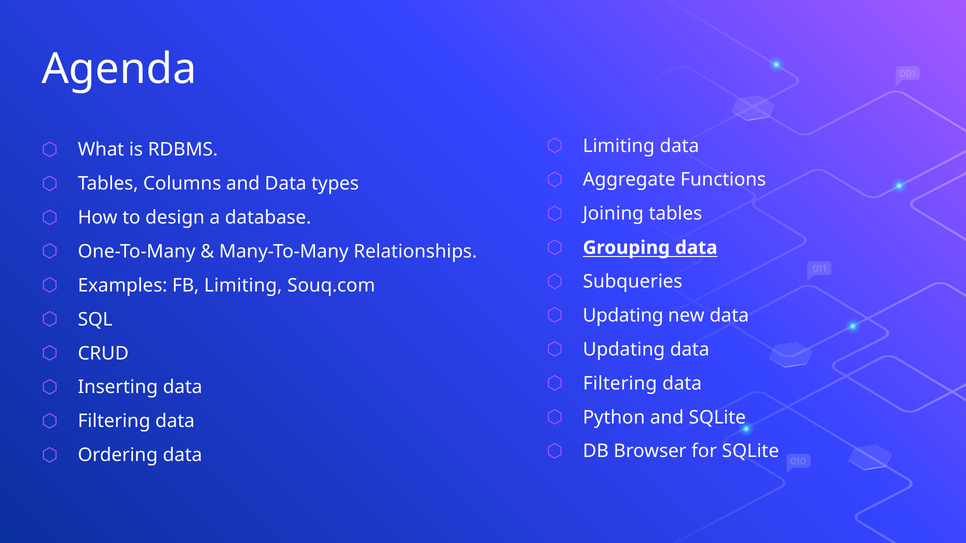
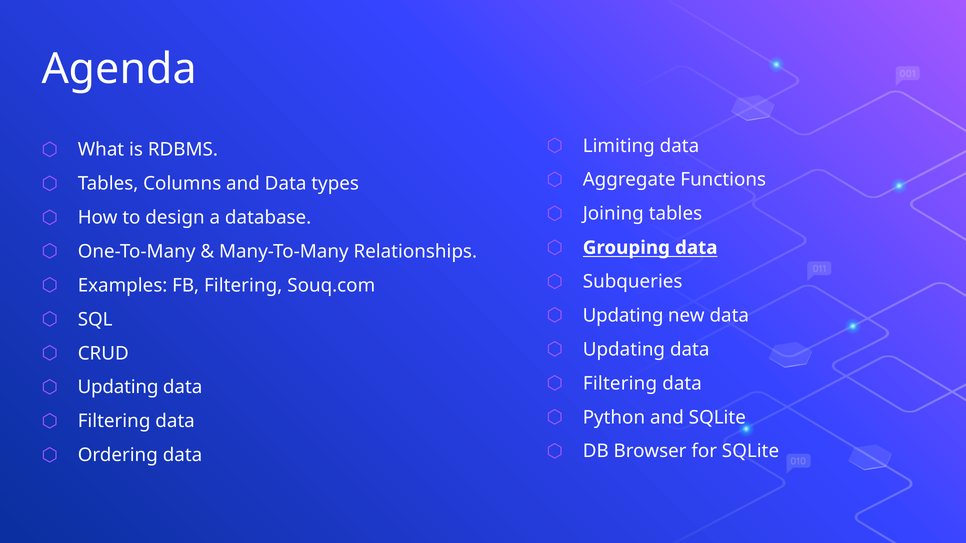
FB Limiting: Limiting -> Filtering
Inserting at (118, 388): Inserting -> Updating
